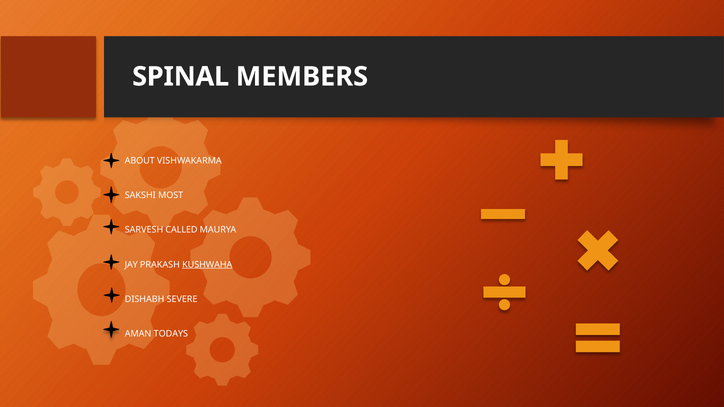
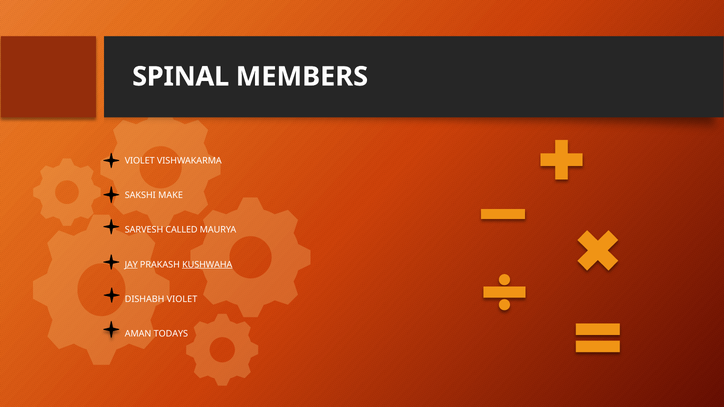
ABOUT at (140, 161): ABOUT -> VIOLET
MOST: MOST -> MAKE
JAY underline: none -> present
DISHABH SEVERE: SEVERE -> VIOLET
